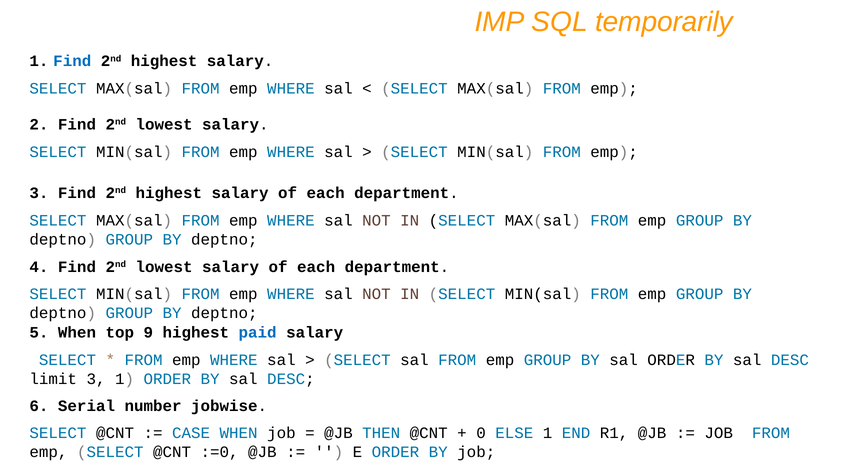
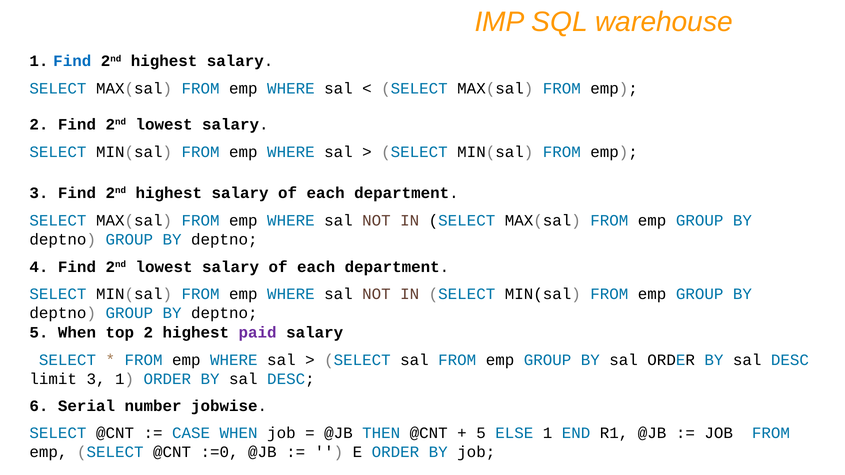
temporarily: temporarily -> warehouse
top 9: 9 -> 2
paid colour: blue -> purple
0 at (481, 434): 0 -> 5
